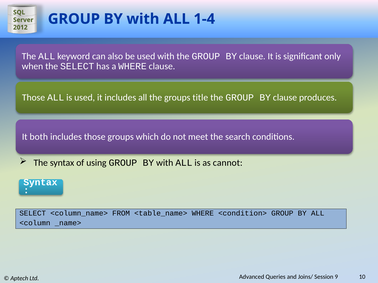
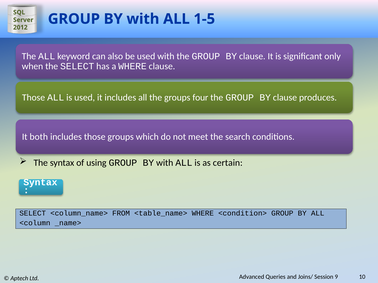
1-4: 1-4 -> 1-5
title: title -> four
cannot: cannot -> certain
